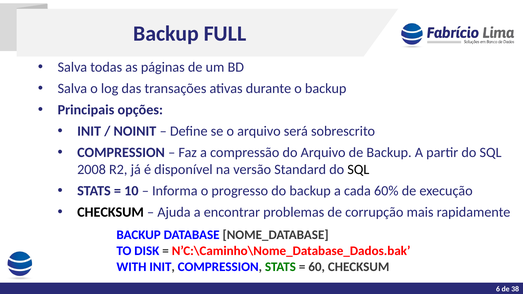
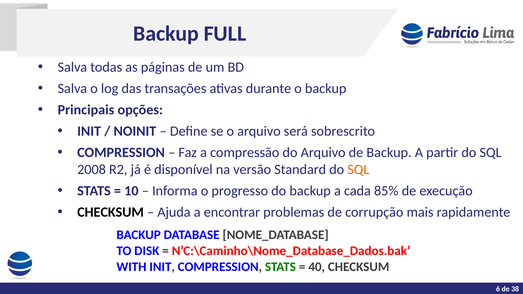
SQL at (358, 170) colour: black -> orange
60%: 60% -> 85%
60: 60 -> 40
